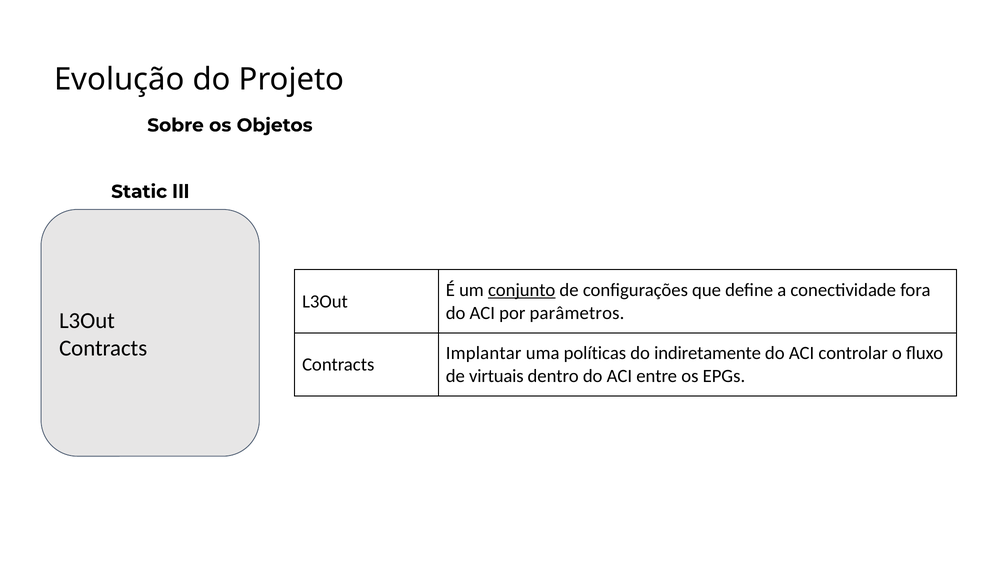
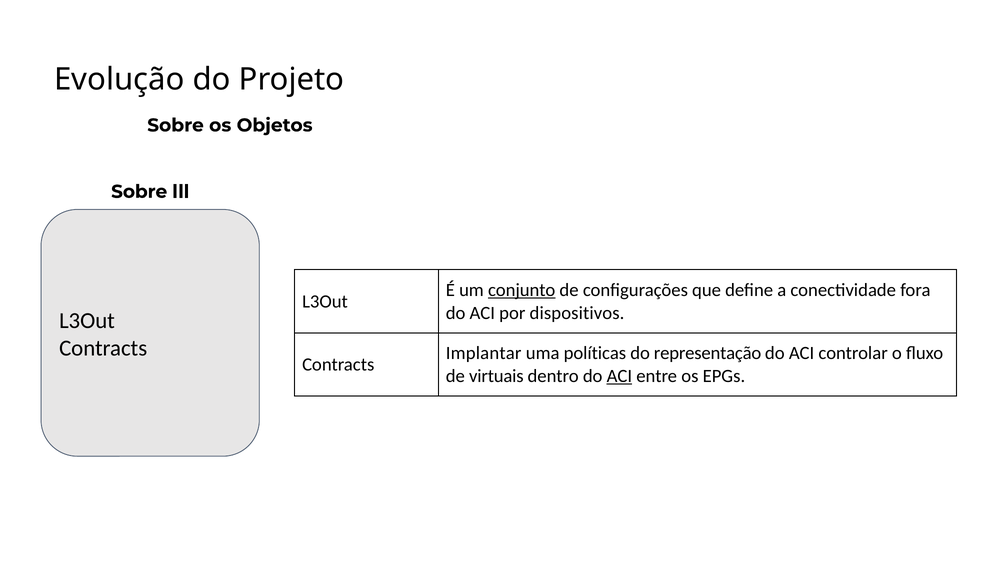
Static at (139, 192): Static -> Sobre
parâmetros: parâmetros -> dispositivos
indiretamente: indiretamente -> representação
ACI at (619, 376) underline: none -> present
